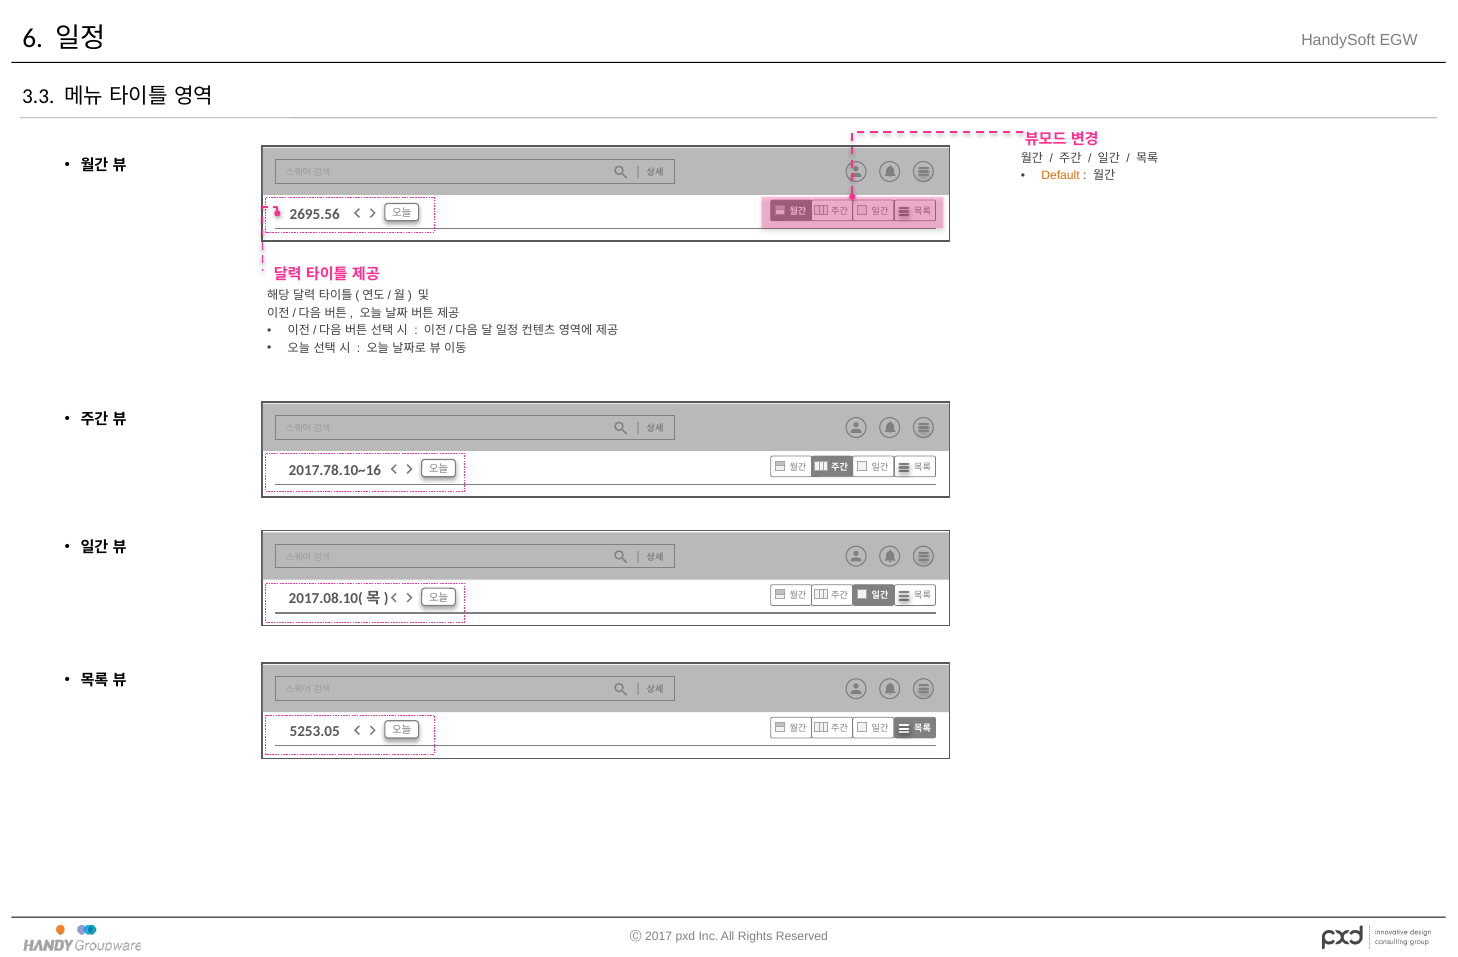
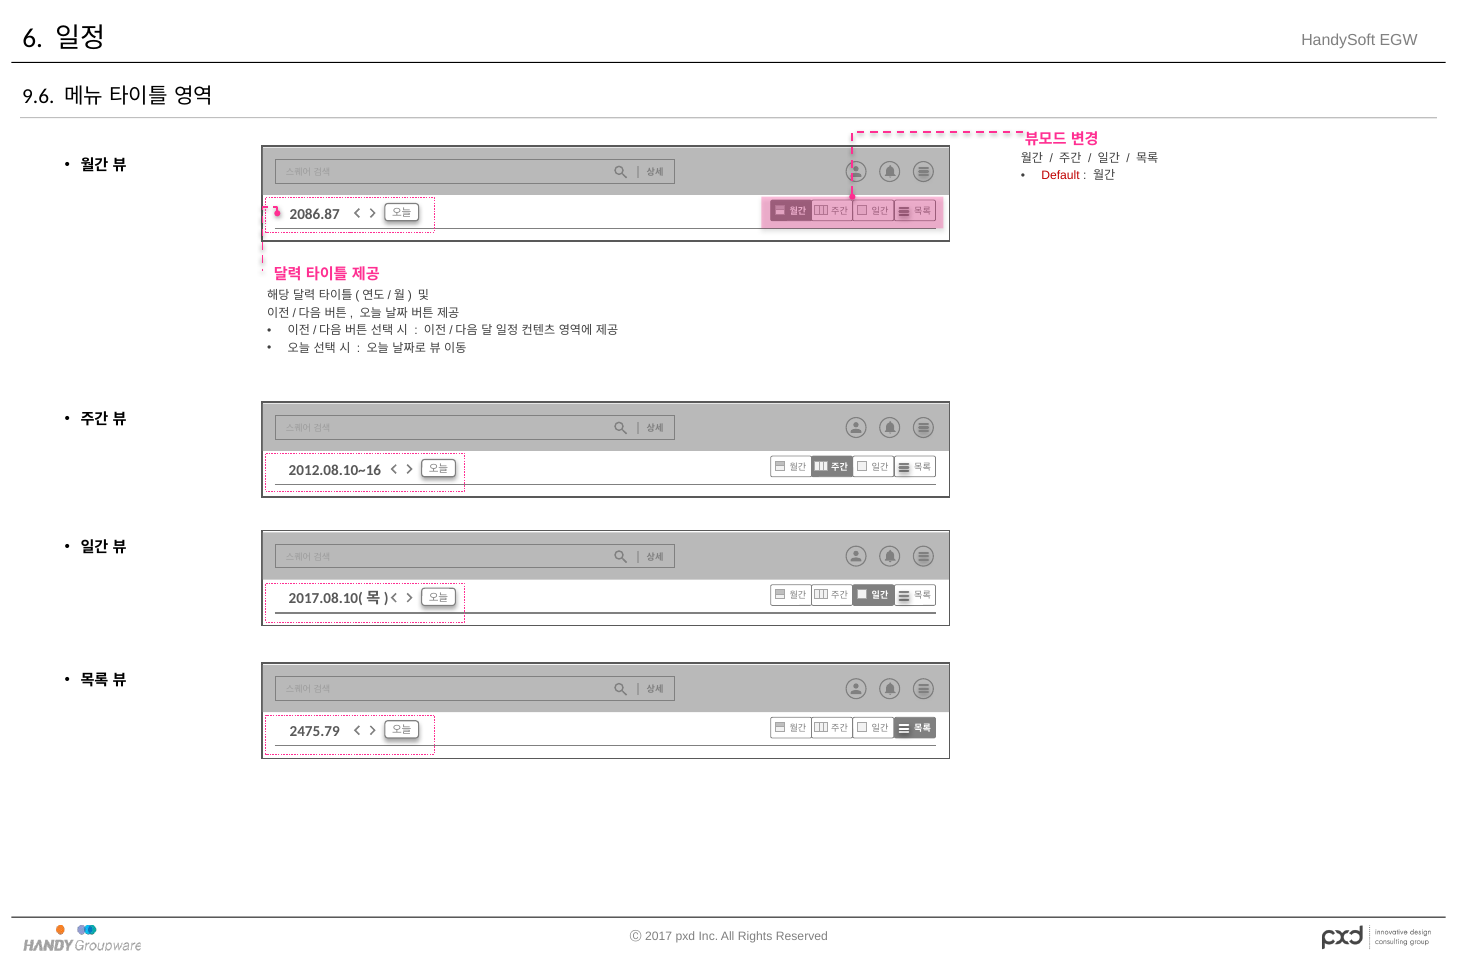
3.3: 3.3 -> 9.6
Default colour: orange -> red
2695.56: 2695.56 -> 2086.87
2017.78.10~16: 2017.78.10~16 -> 2012.08.10~16
5253.05: 5253.05 -> 2475.79
